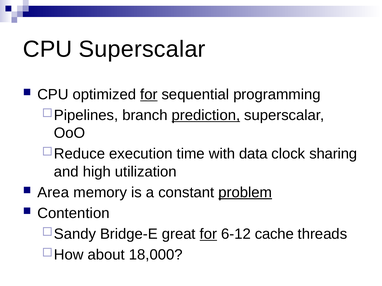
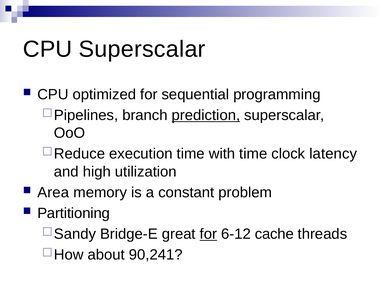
for at (149, 95) underline: present -> none
with data: data -> time
sharing: sharing -> latency
problem underline: present -> none
Contention: Contention -> Partitioning
18,000: 18,000 -> 90,241
